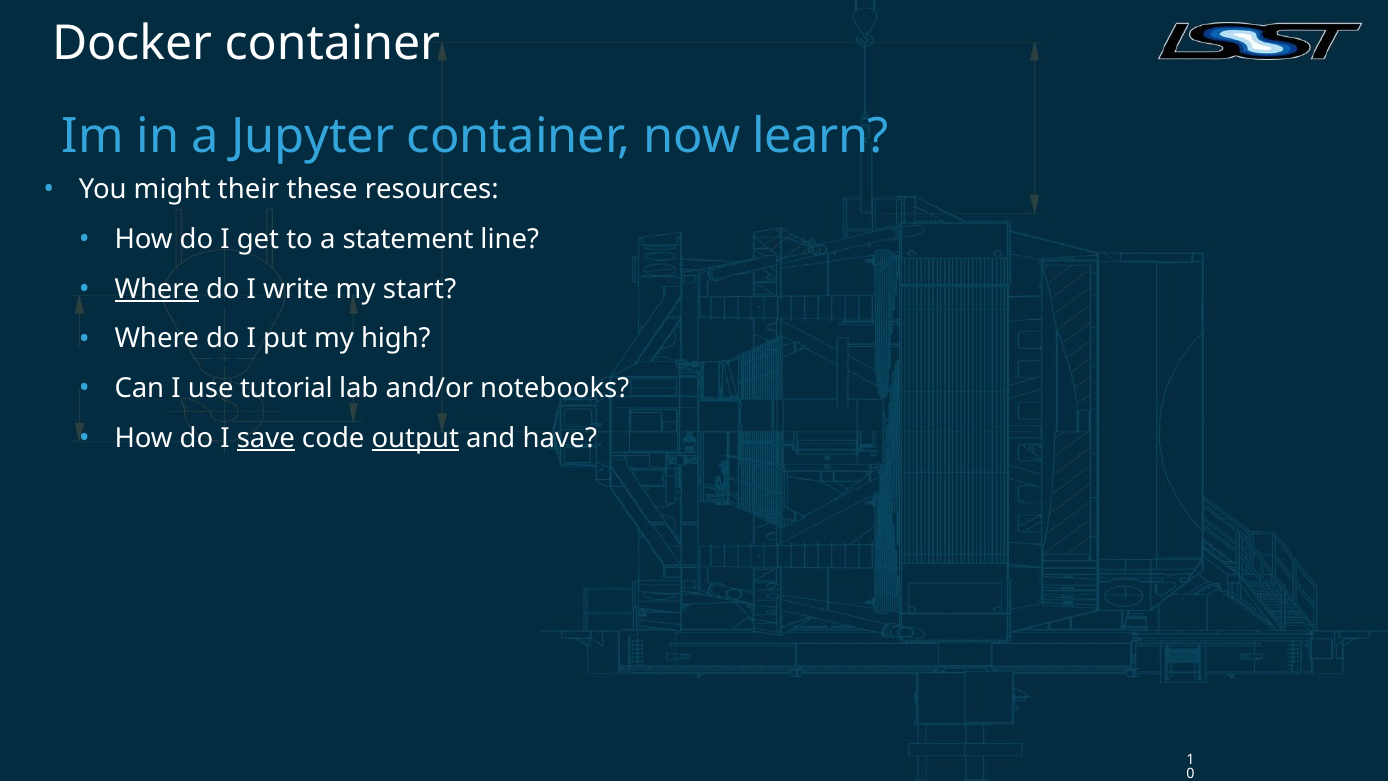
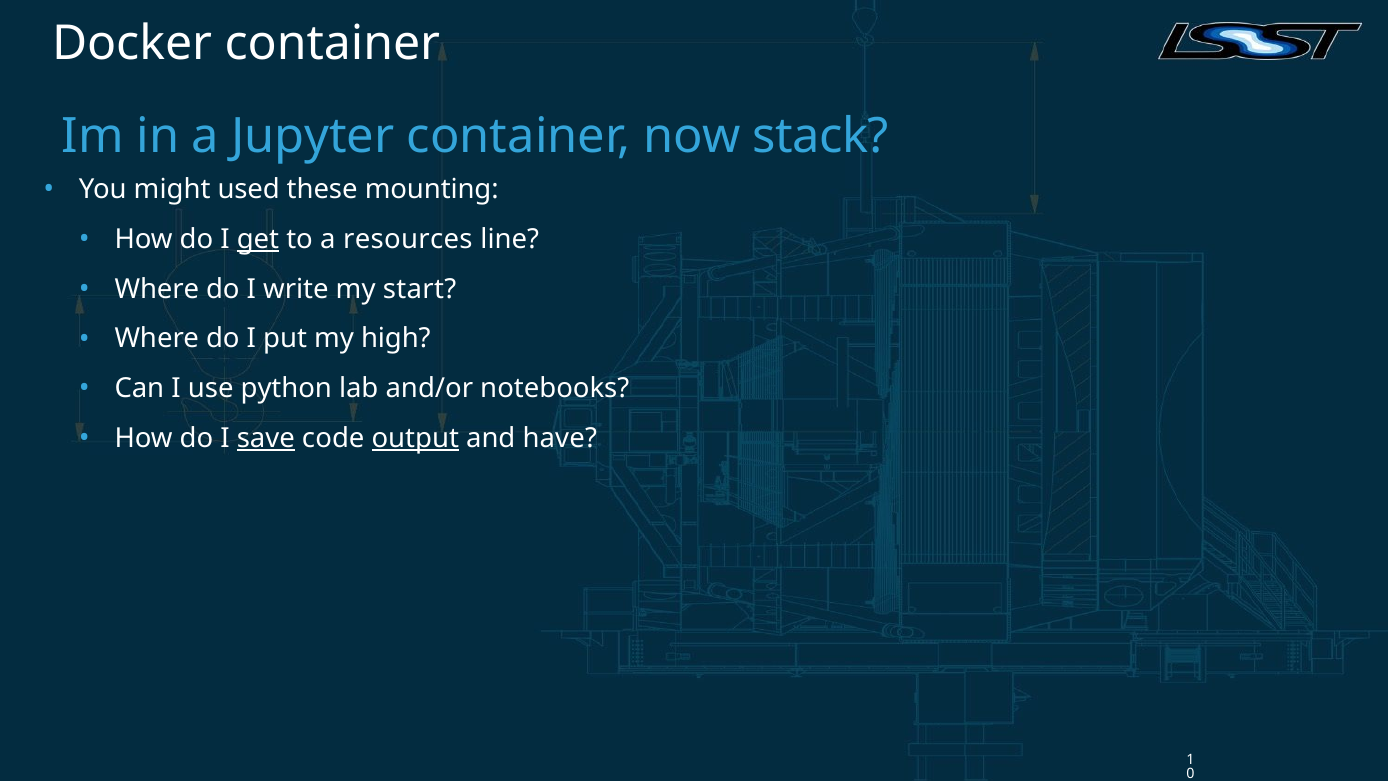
learn: learn -> stack
their: their -> used
resources: resources -> mounting
get underline: none -> present
statement: statement -> resources
Where at (157, 289) underline: present -> none
tutorial: tutorial -> python
